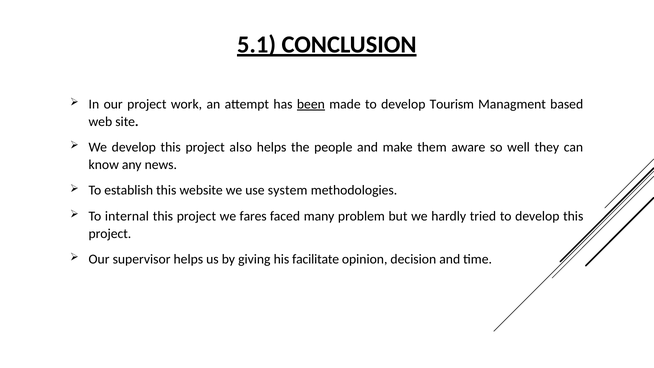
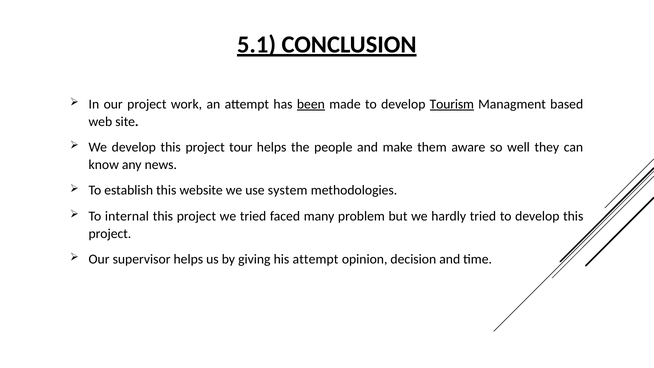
Tourism underline: none -> present
also: also -> tour
we fares: fares -> tried
his facilitate: facilitate -> attempt
